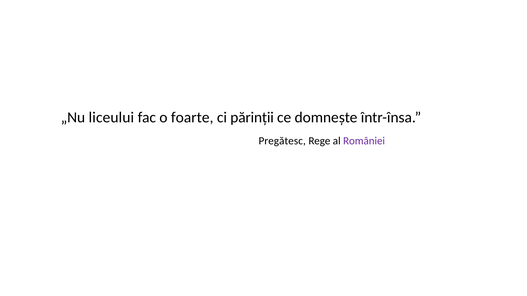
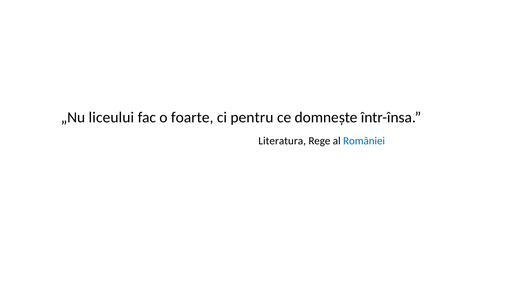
părinții: părinții -> pentru
Pregătesc: Pregătesc -> Literatura
României colour: purple -> blue
